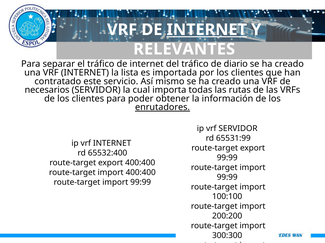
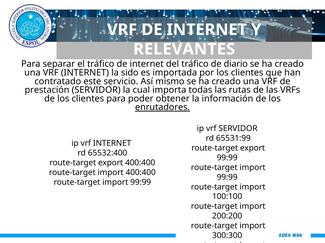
INTERNET at (207, 30) underline: present -> none
lista: lista -> sido
necesarios: necesarios -> prestación
